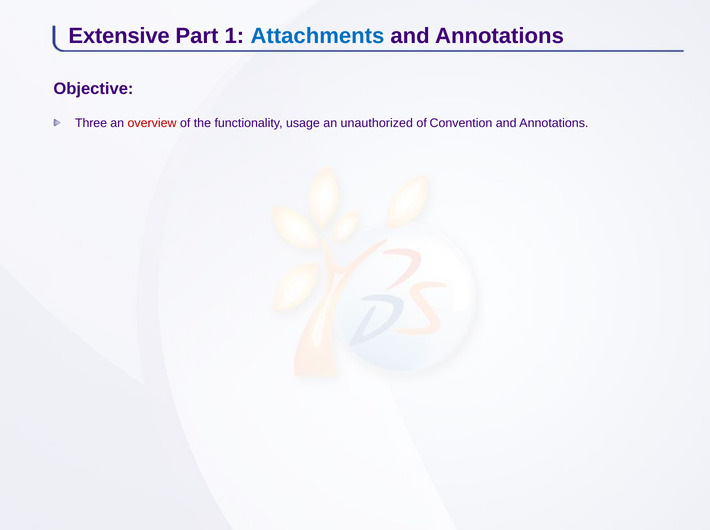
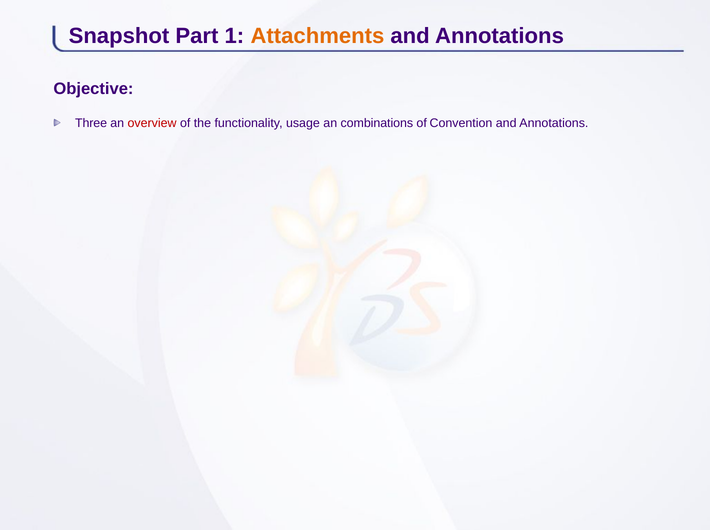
Extensive: Extensive -> Snapshot
Attachments colour: blue -> orange
unauthorized: unauthorized -> combinations
